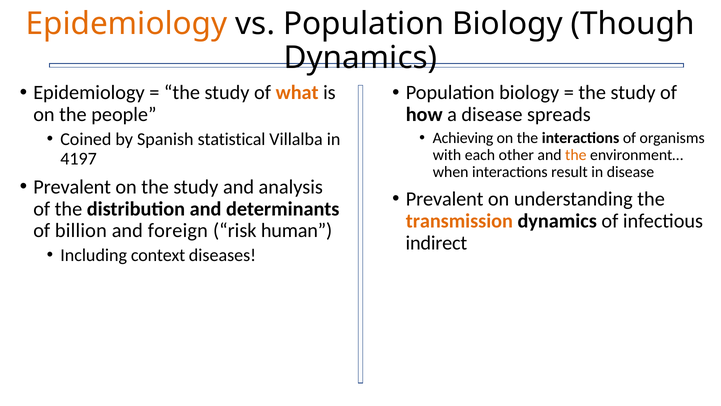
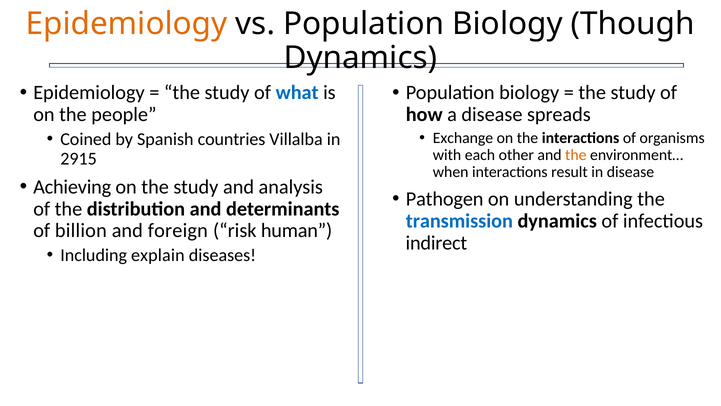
what colour: orange -> blue
Achieving: Achieving -> Exchange
Spanish statistical: statistical -> countries
4197: 4197 -> 2915
Prevalent at (72, 187): Prevalent -> Achieving
Prevalent at (445, 199): Prevalent -> Pathogen
transmission colour: orange -> blue
context: context -> explain
